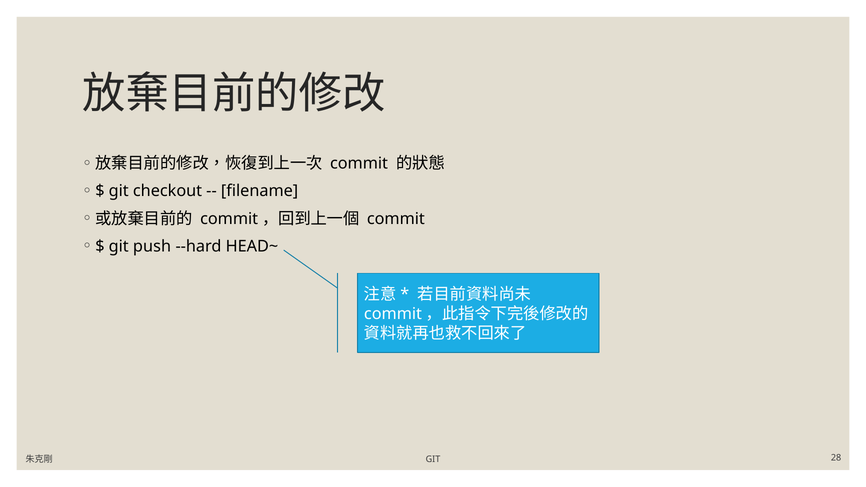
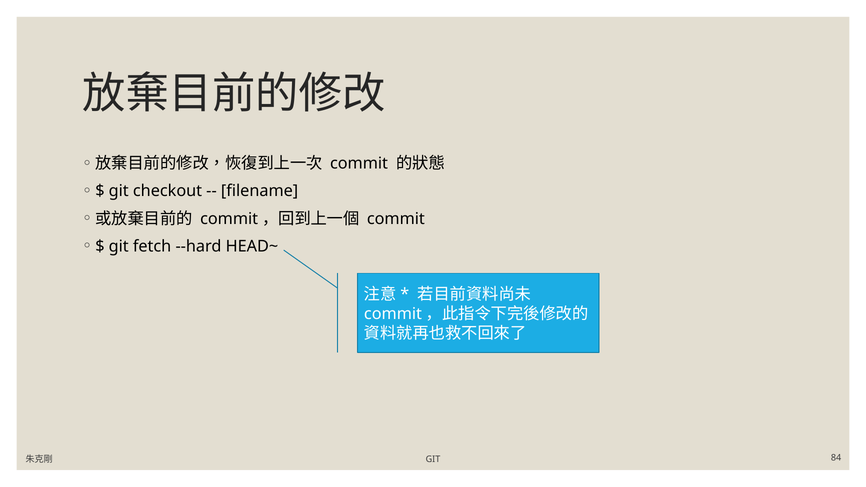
push: push -> fetch
28: 28 -> 84
